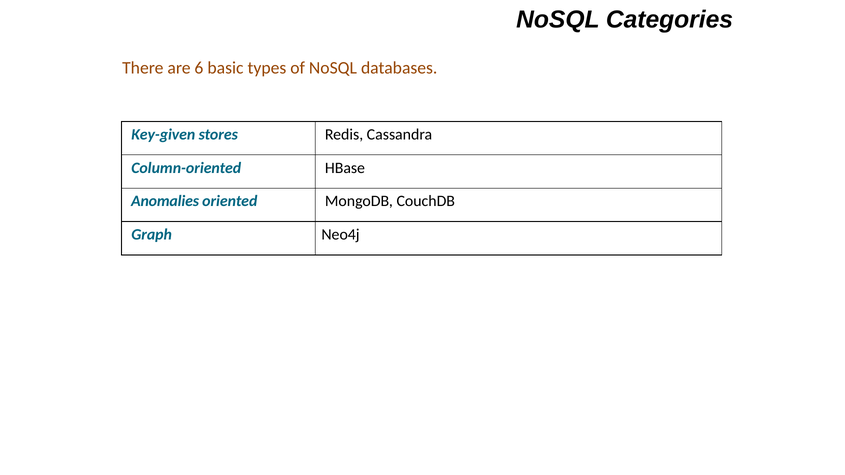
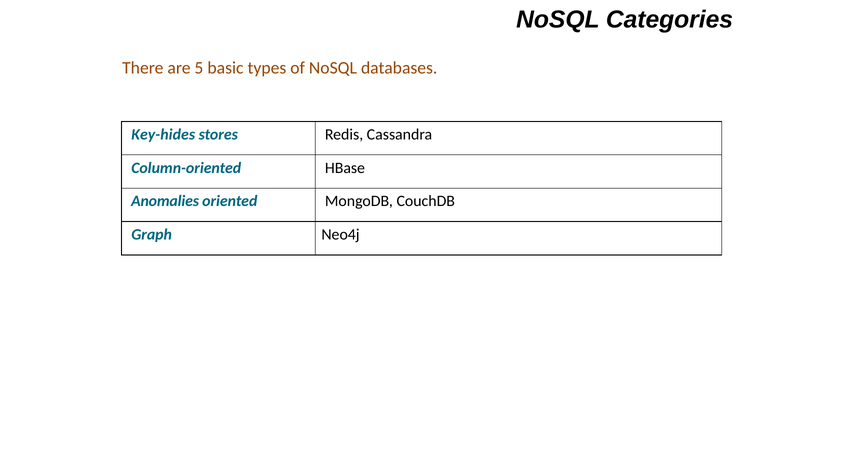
6: 6 -> 5
Key-given: Key-given -> Key-hides
